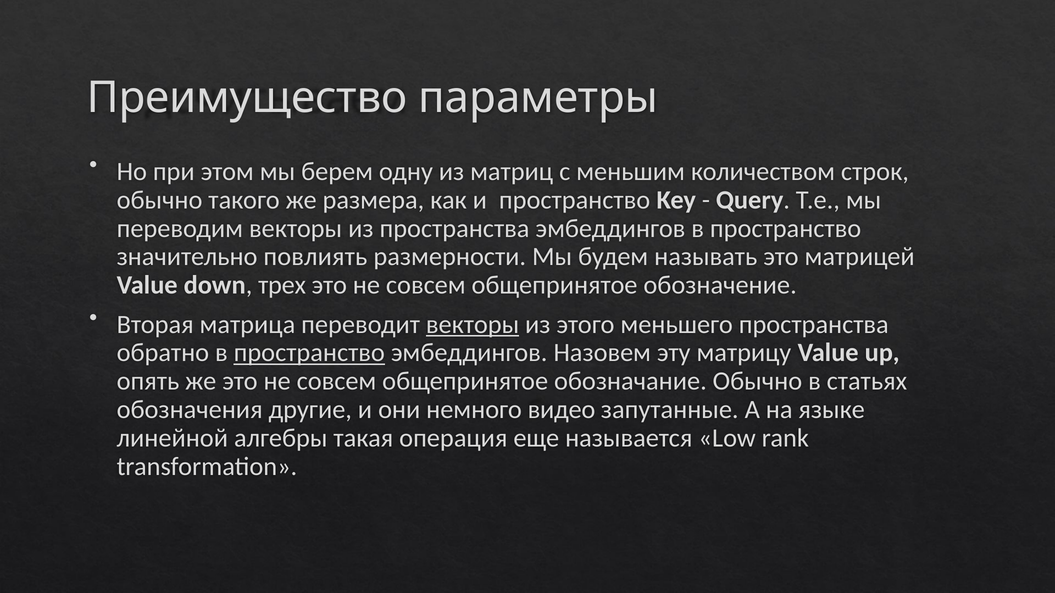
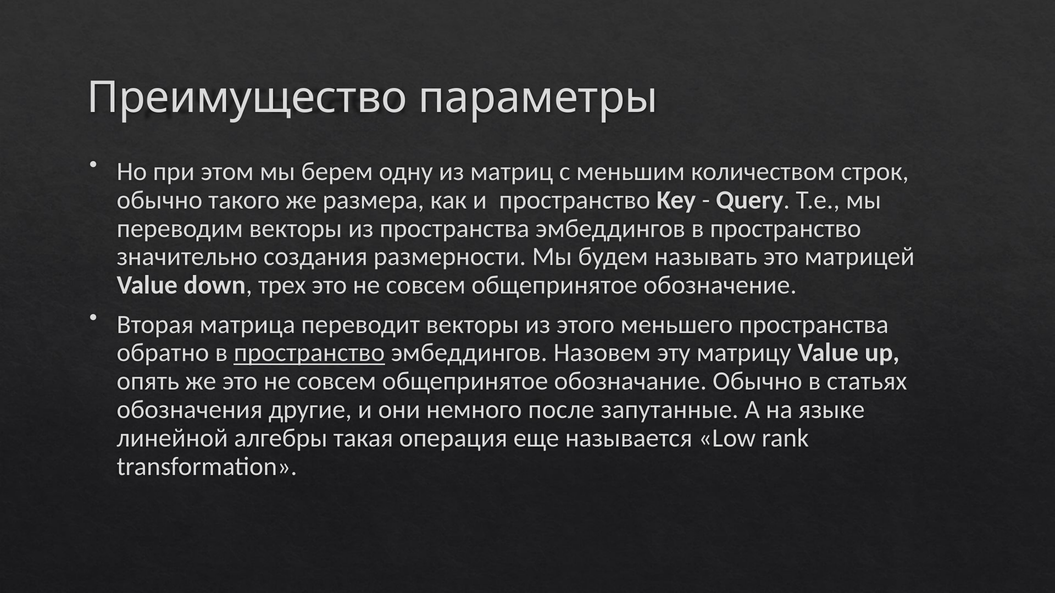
повлиять: повлиять -> создания
векторы at (473, 325) underline: present -> none
видео: видео -> после
